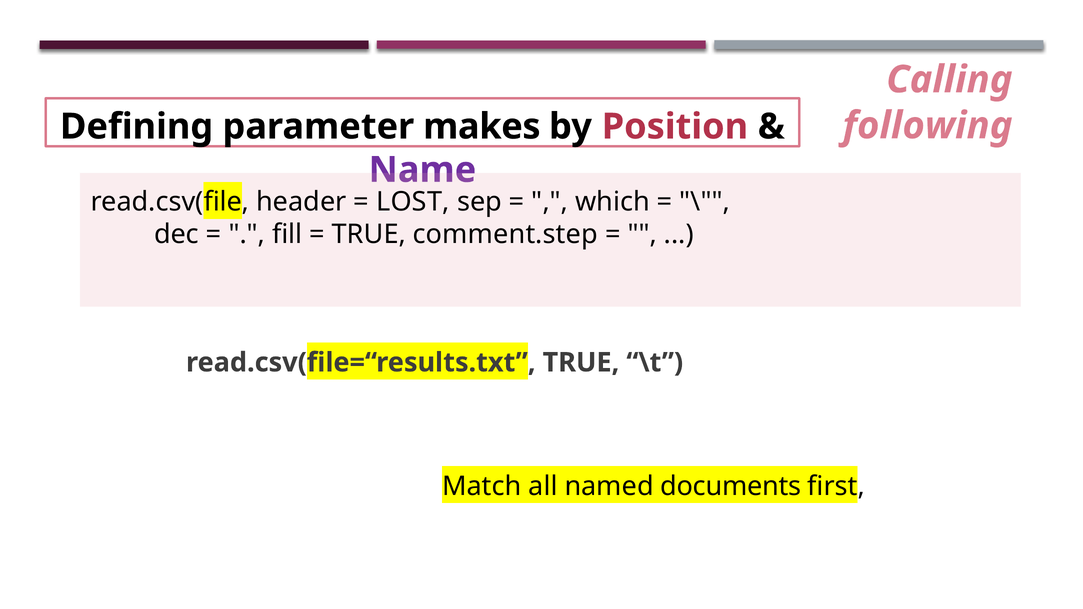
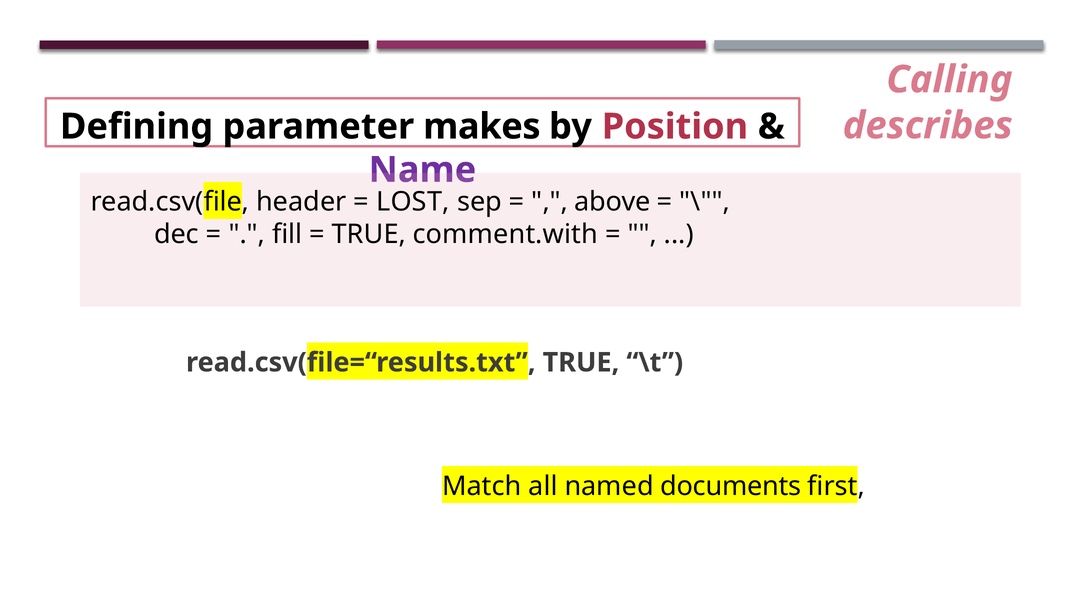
following: following -> describes
which: which -> above
comment.step: comment.step -> comment.with
